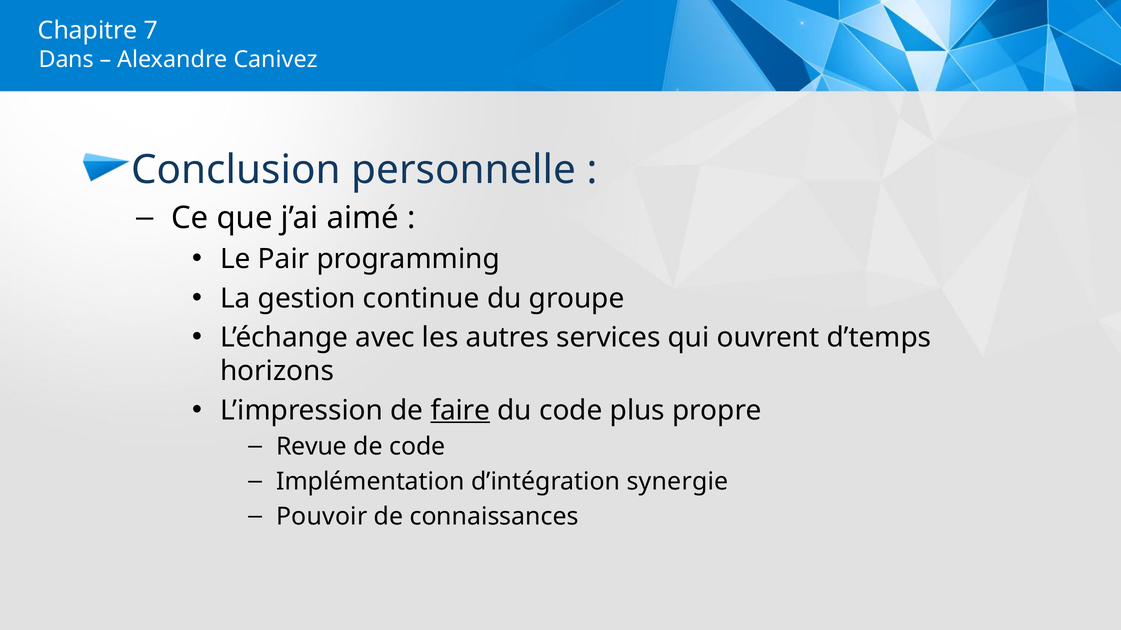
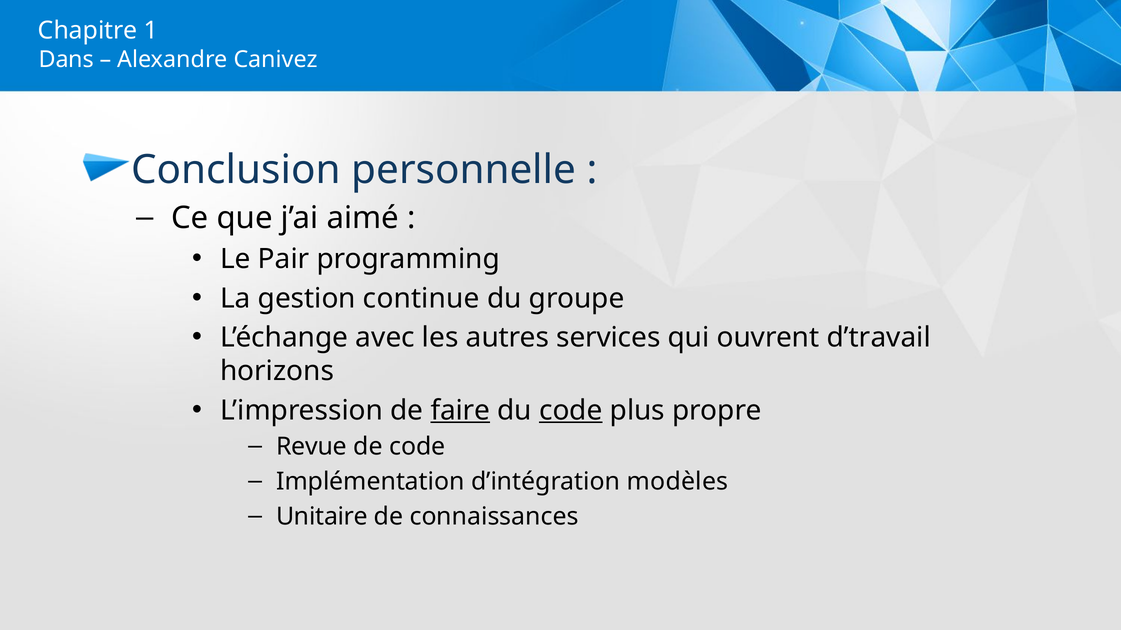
7: 7 -> 1
d’temps: d’temps -> d’travail
code at (571, 411) underline: none -> present
synergie: synergie -> modèles
Pouvoir: Pouvoir -> Unitaire
